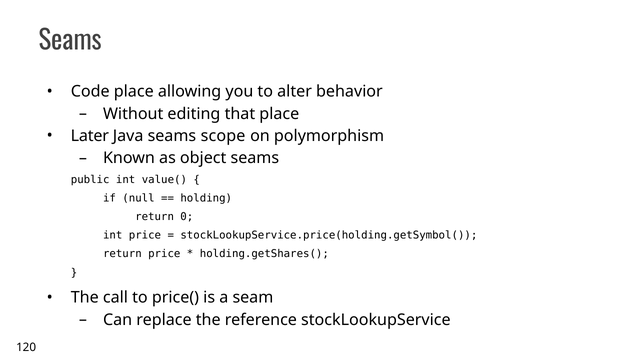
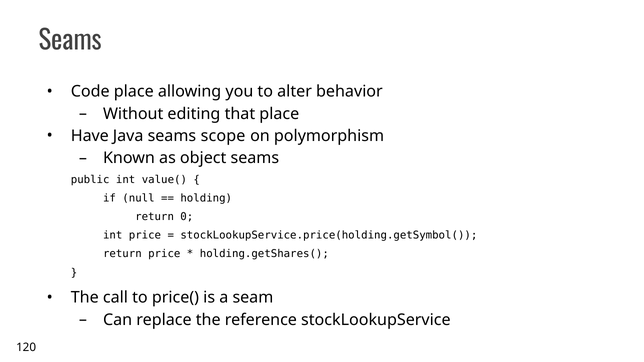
Later: Later -> Have
